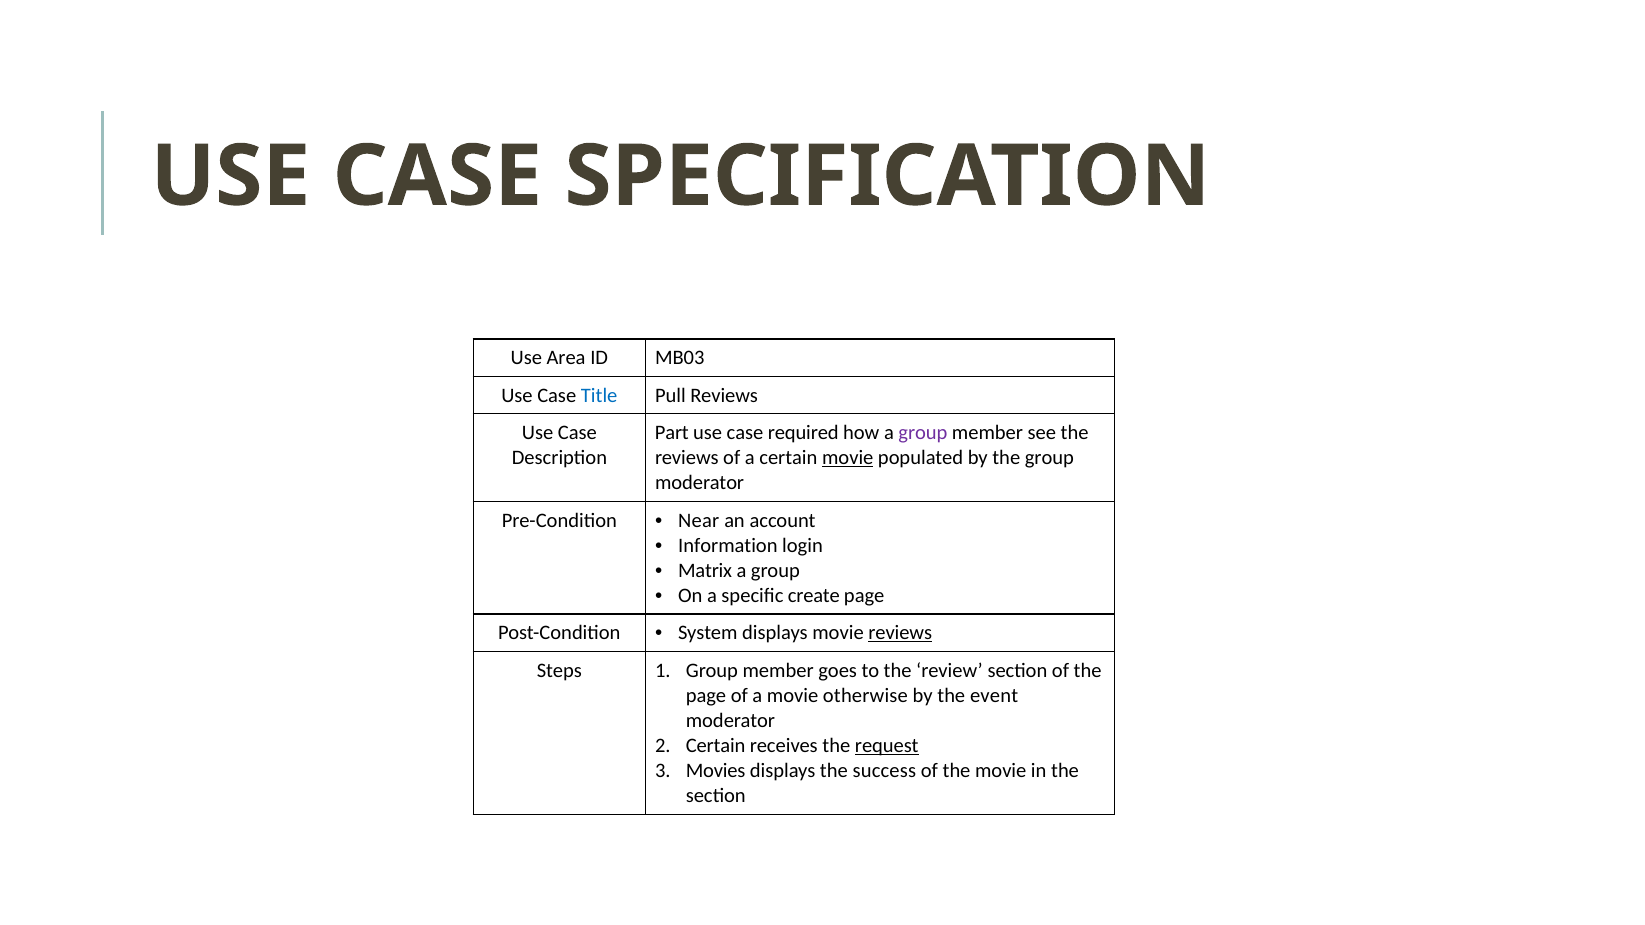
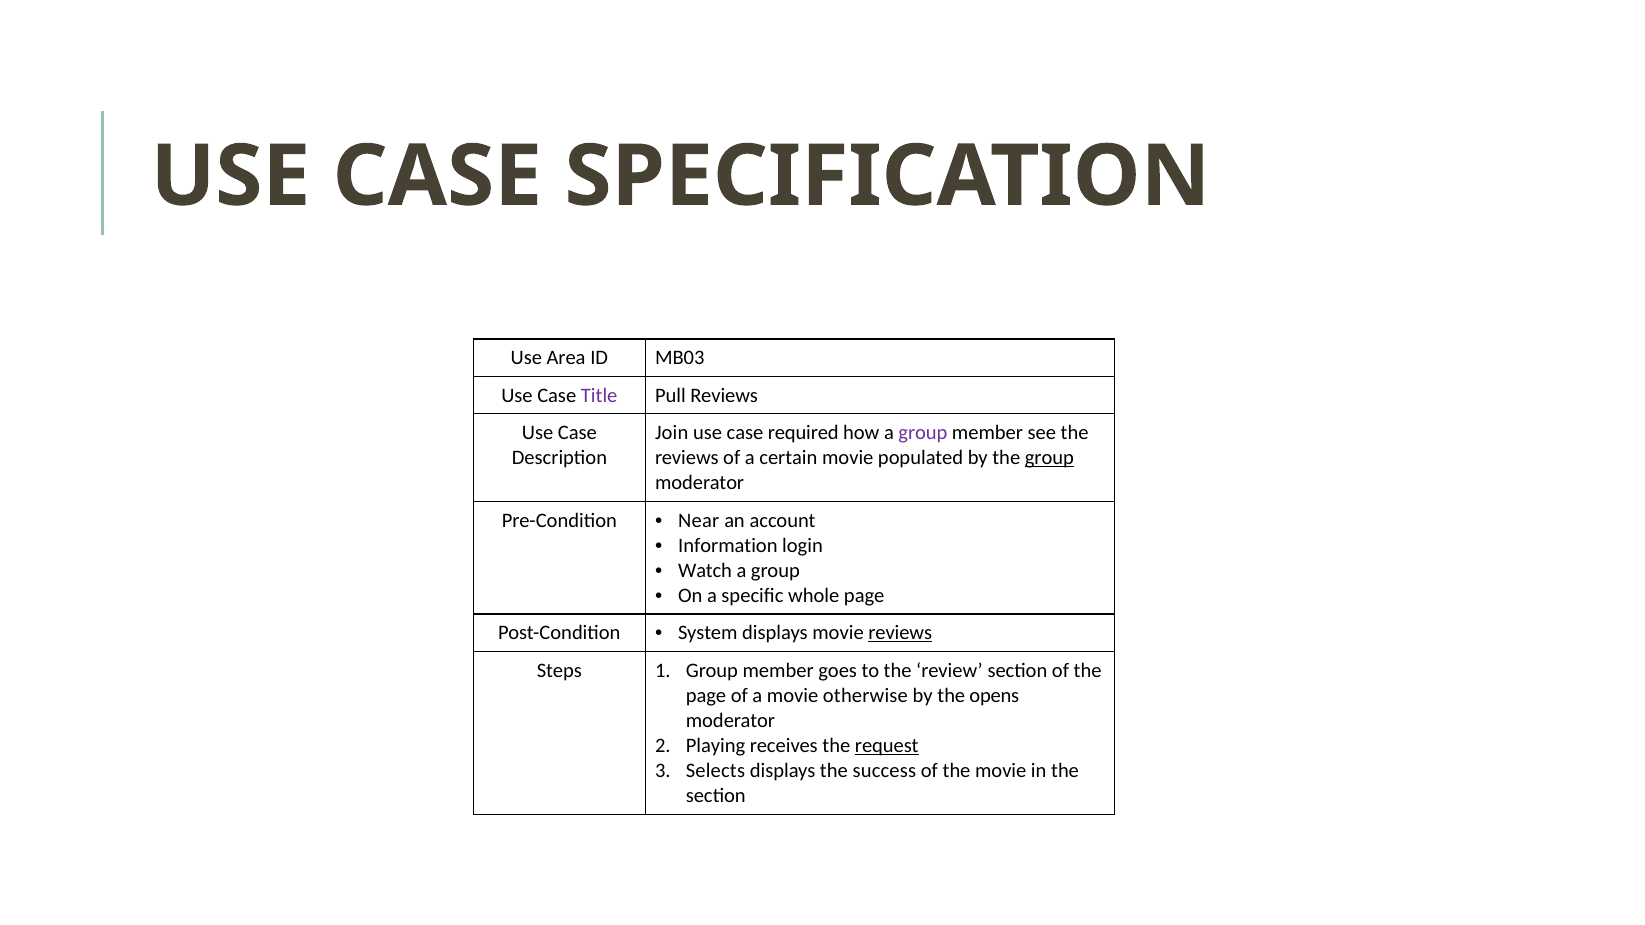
Title colour: blue -> purple
Part: Part -> Join
movie at (848, 458) underline: present -> none
group at (1049, 458) underline: none -> present
Matrix: Matrix -> Watch
create: create -> whole
event: event -> opens
Certain at (716, 746): Certain -> Playing
Movies: Movies -> Selects
